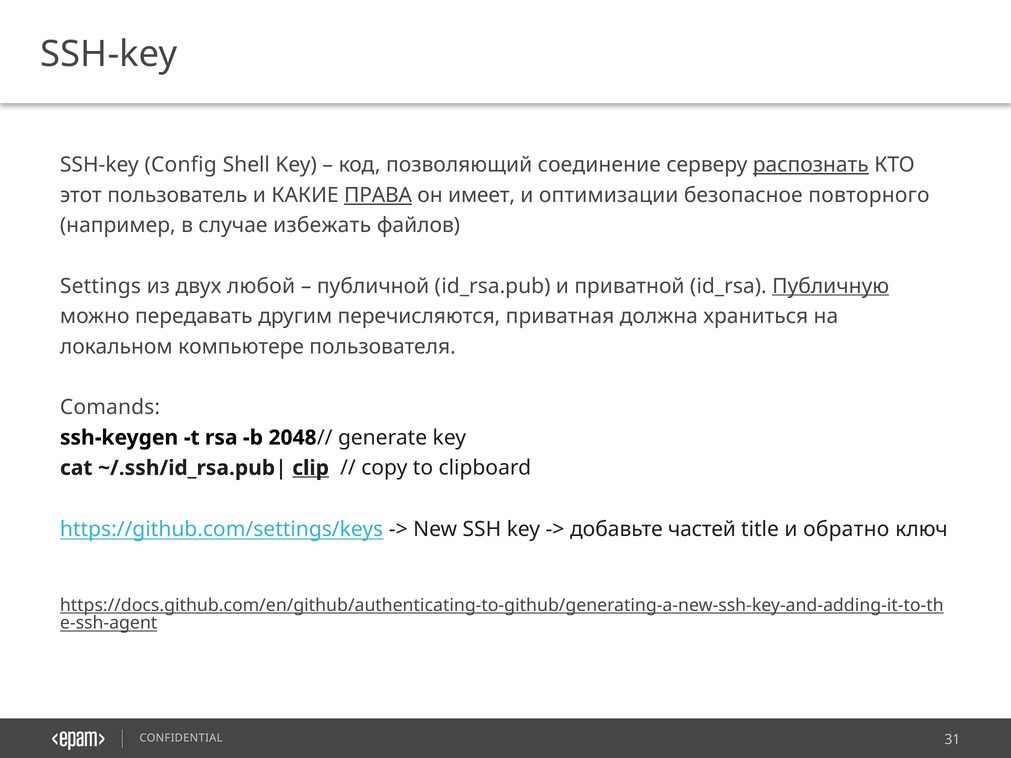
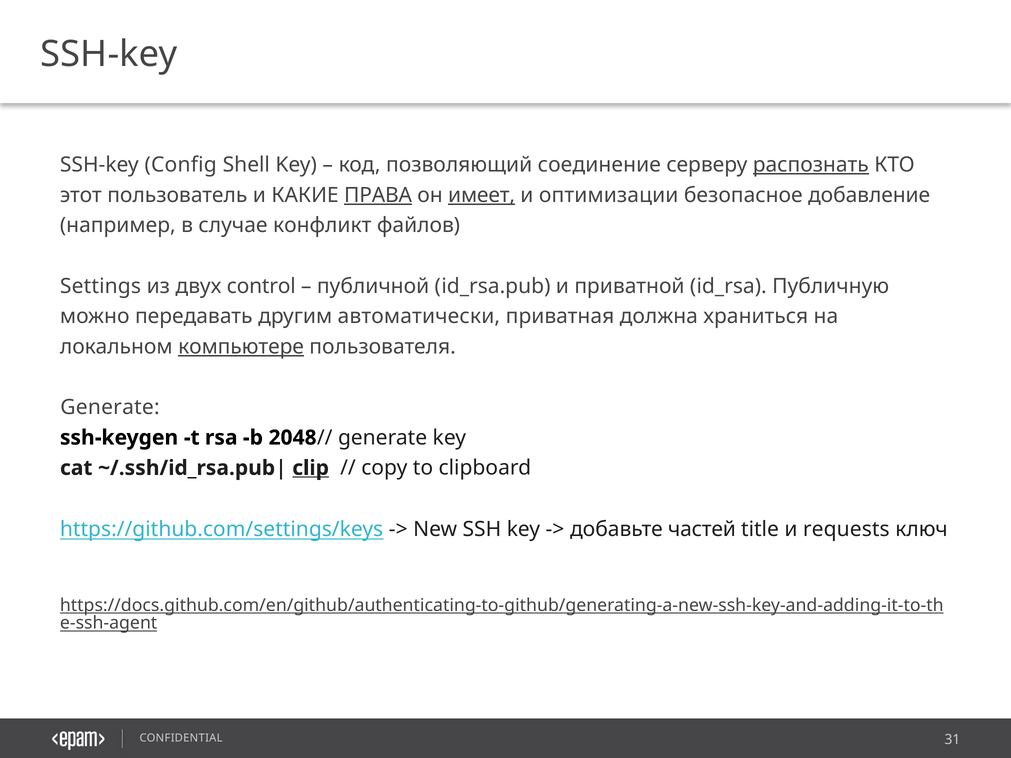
имеет underline: none -> present
повторного: повторного -> добавление
избежать: избежать -> конфликт
любой: любой -> control
Публичную underline: present -> none
перечисляются: перечисляются -> автоматически
компьютере underline: none -> present
Comands at (110, 407): Comands -> Generate
обратно: обратно -> requests
